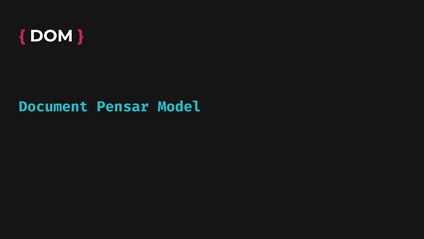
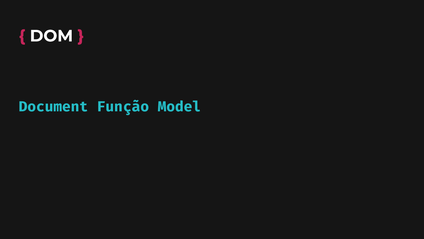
Pensar: Pensar -> Função
